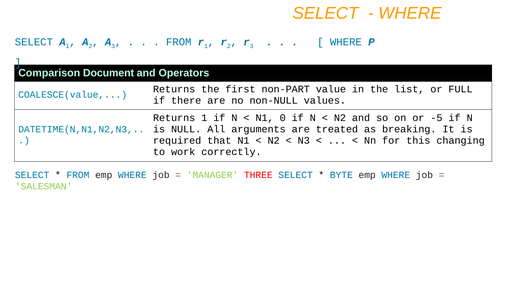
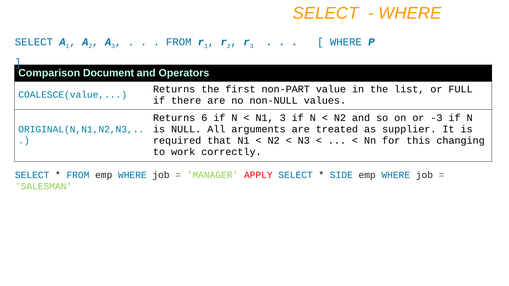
Returns 1: 1 -> 6
N1 0: 0 -> 3
-5: -5 -> -3
breaking: breaking -> supplier
DATETIME(N,N1,N2,N3: DATETIME(N,N1,N2,N3 -> ORIGINAL(N,N1,N2,N3
THREE: THREE -> APPLY
BYTE: BYTE -> SIDE
